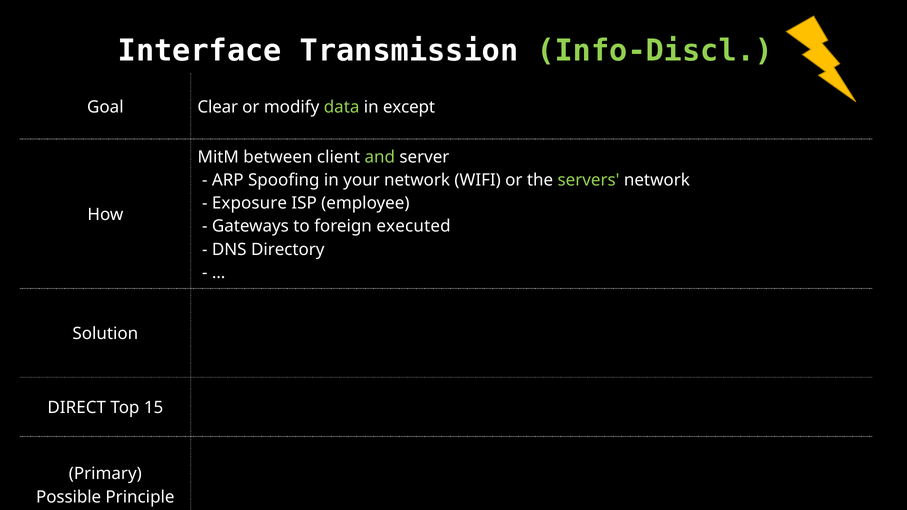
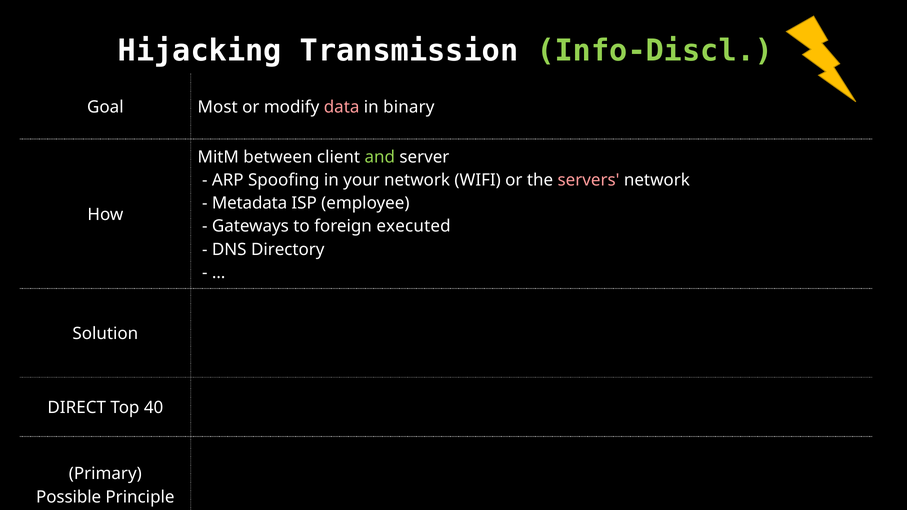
Interface: Interface -> Hijacking
Clear: Clear -> Most
data colour: light green -> pink
except: except -> binary
servers colour: light green -> pink
Exposure: Exposure -> Metadata
15: 15 -> 40
